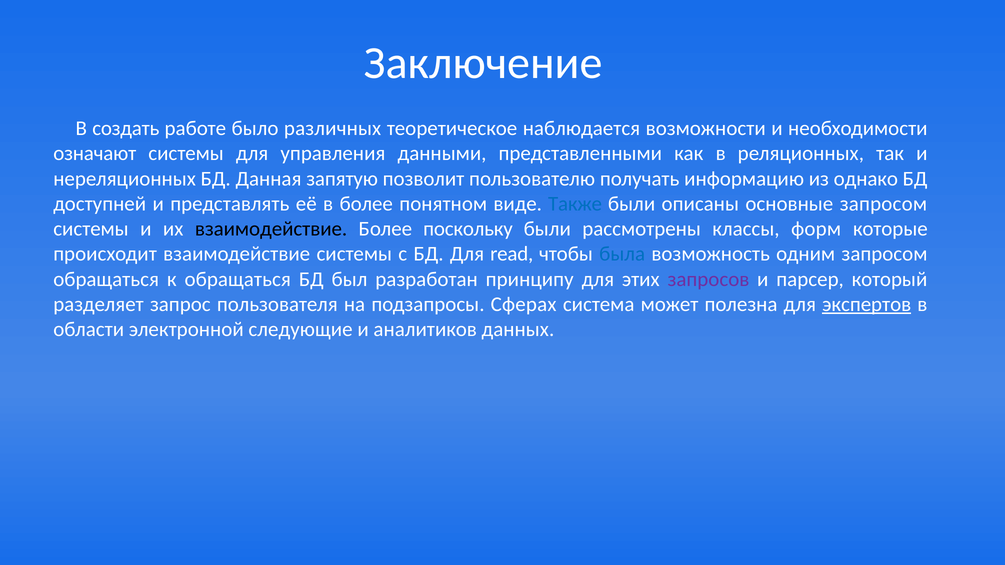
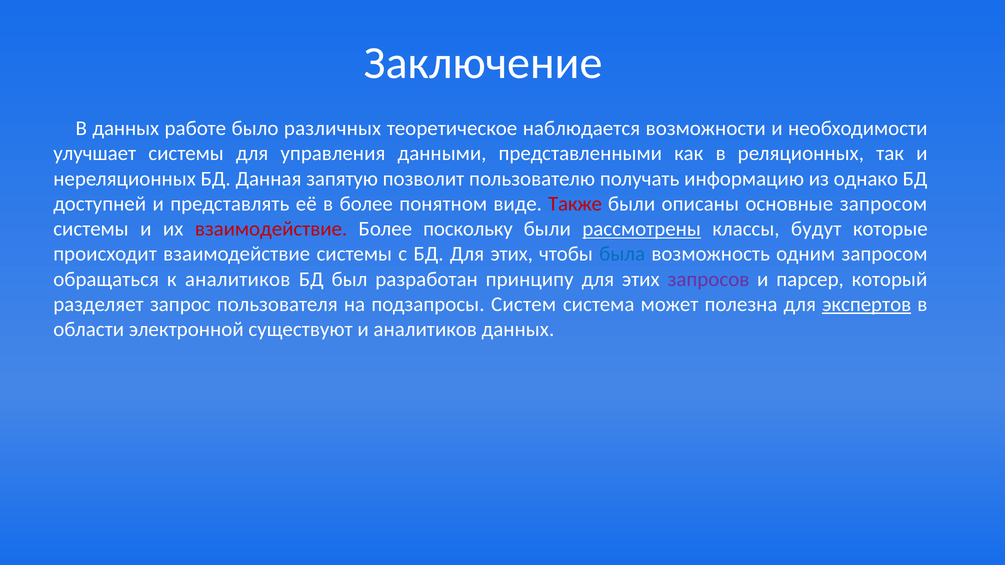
В создать: создать -> данных
означают: означают -> улучшает
Также colour: blue -> red
взаимодействие at (271, 229) colour: black -> red
рассмотрены underline: none -> present
форм: форм -> будут
БД Для read: read -> этих
к обращаться: обращаться -> аналитиков
Сферах: Сферах -> Систем
следующие: следующие -> существуют
